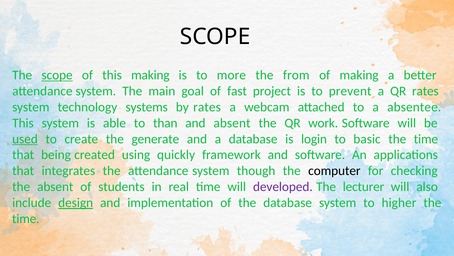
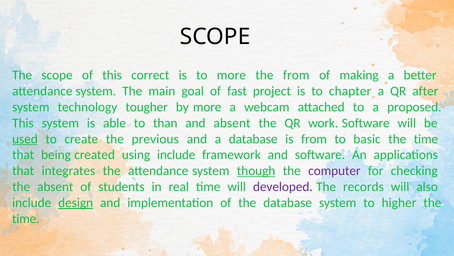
scope at (57, 75) underline: present -> none
this making: making -> correct
prevent: prevent -> chapter
QR rates: rates -> after
systems: systems -> tougher
by rates: rates -> more
absentee: absentee -> proposed
generate: generate -> previous
is login: login -> from
using quickly: quickly -> include
though underline: none -> present
computer colour: black -> purple
lecturer: lecturer -> records
